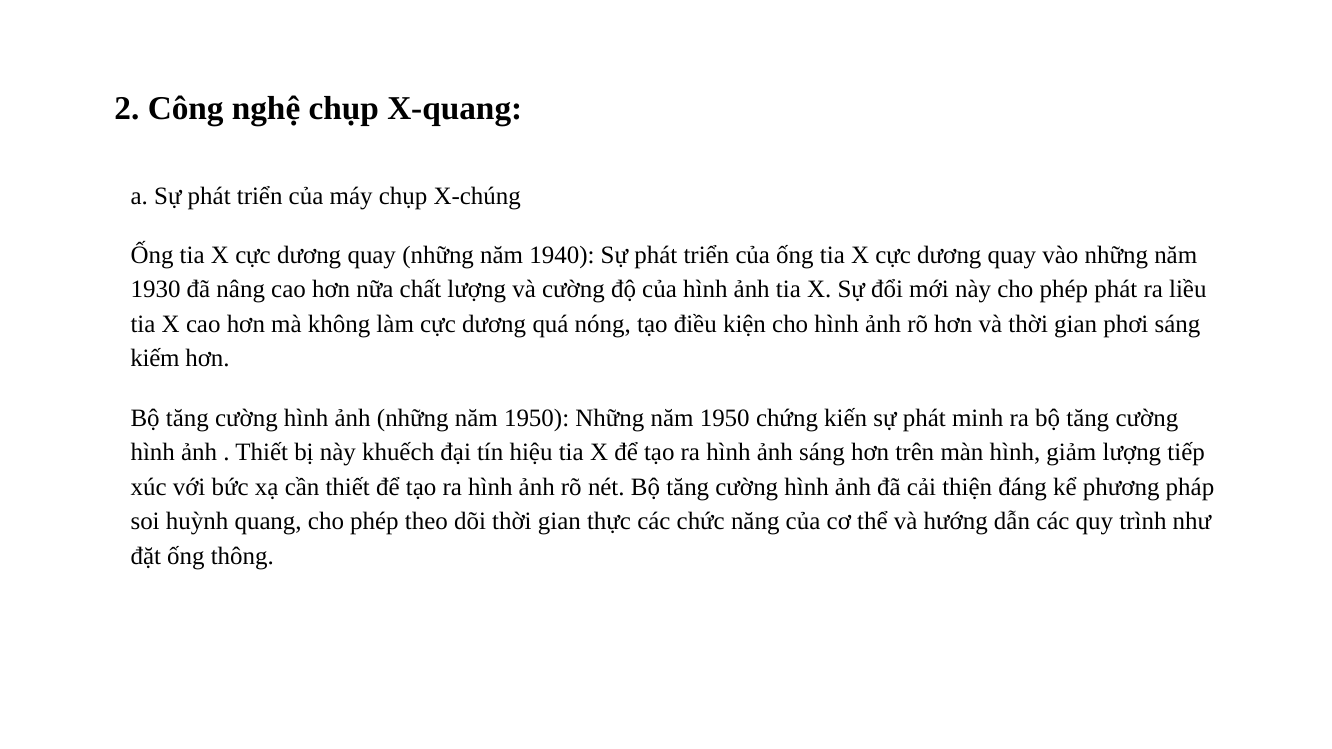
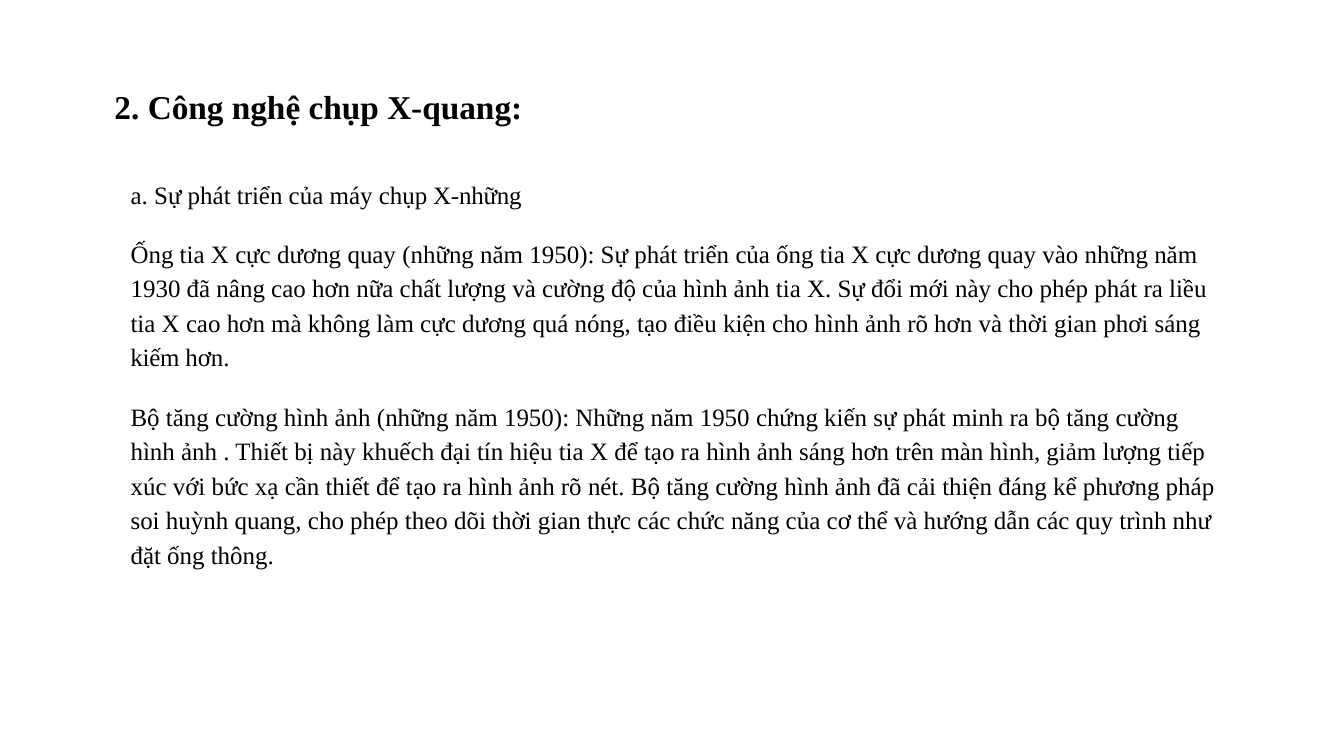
X-chúng: X-chúng -> X-những
quay những năm 1940: 1940 -> 1950
